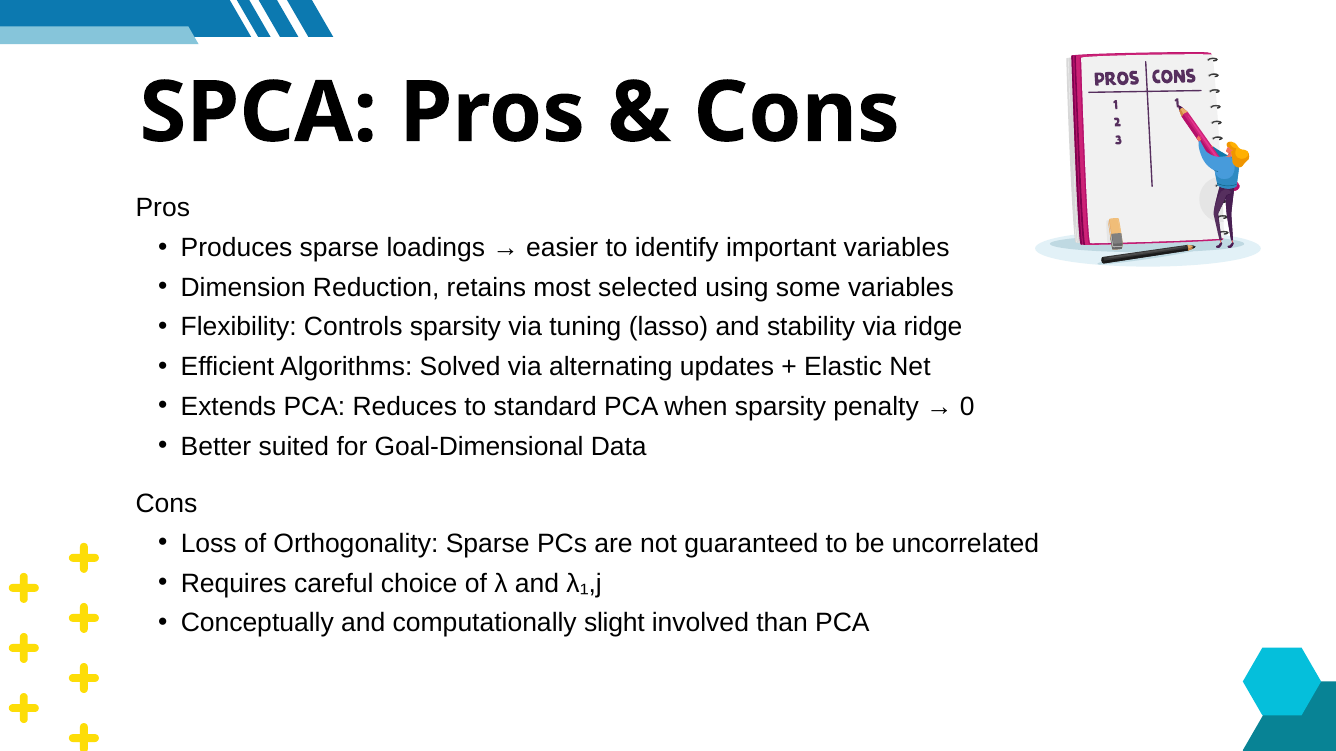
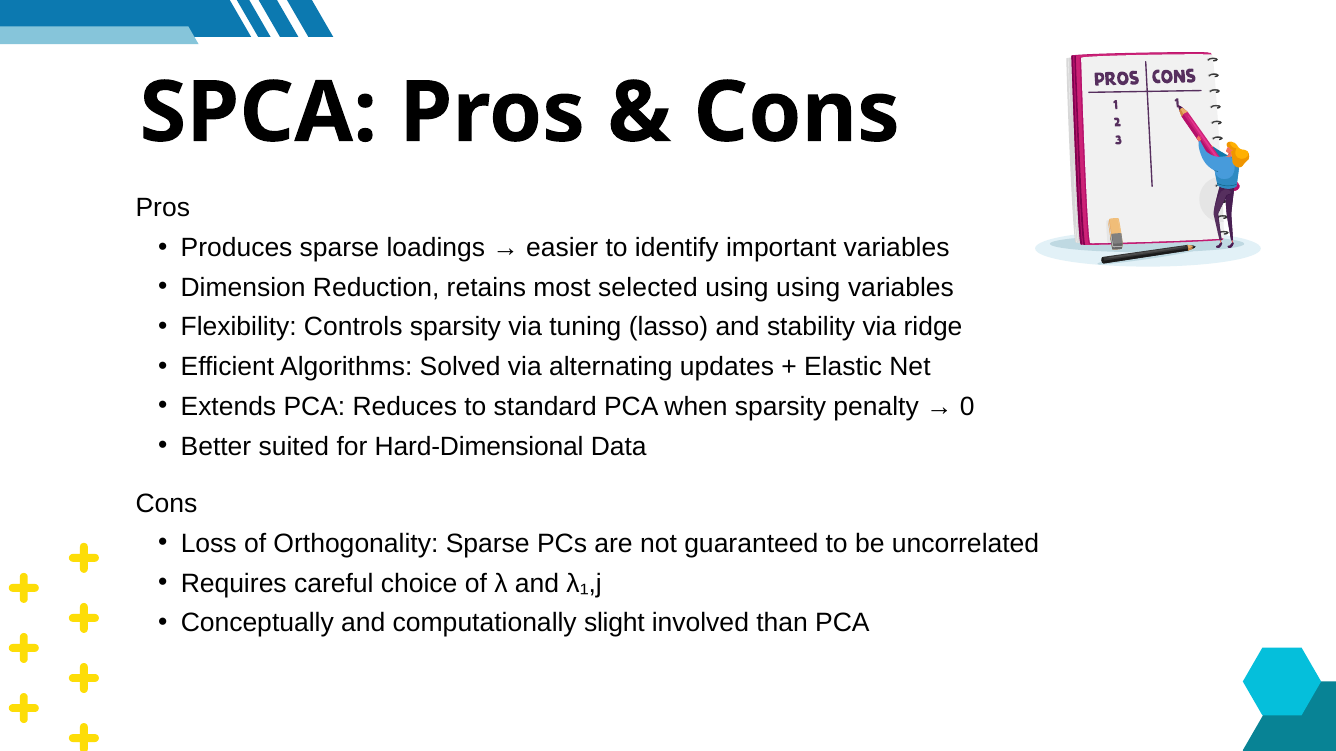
using some: some -> using
Goal-Dimensional: Goal-Dimensional -> Hard-Dimensional
